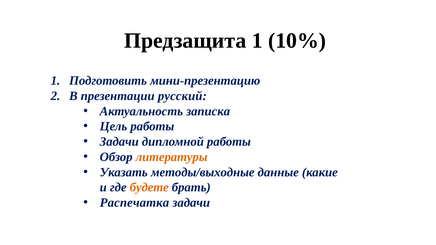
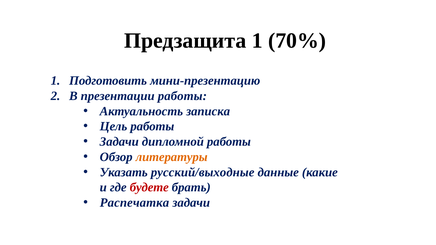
10%: 10% -> 70%
презентации русский: русский -> работы
методы/выходные: методы/выходные -> русский/выходные
будете colour: orange -> red
